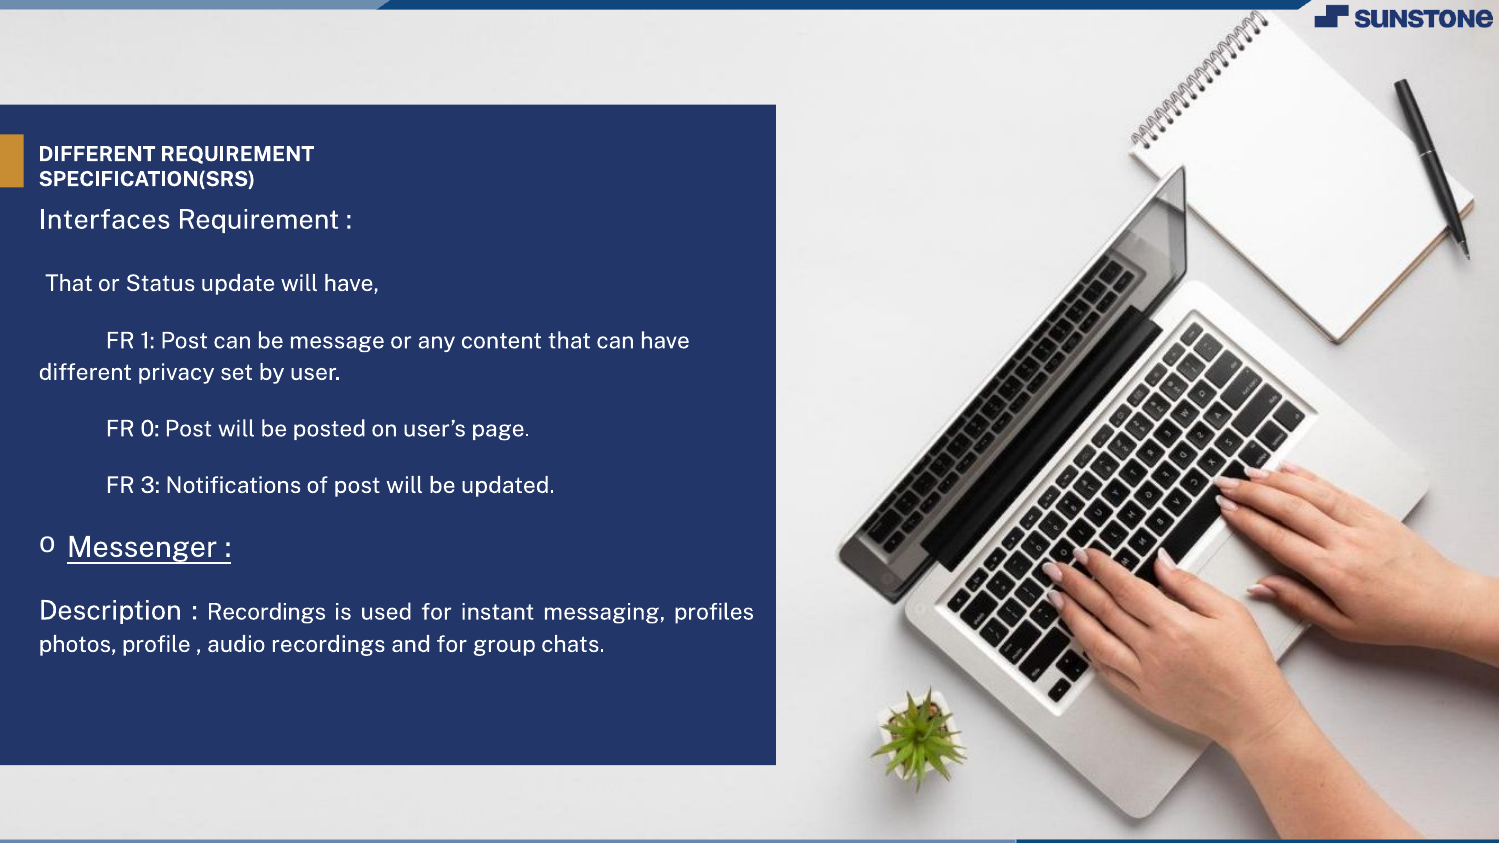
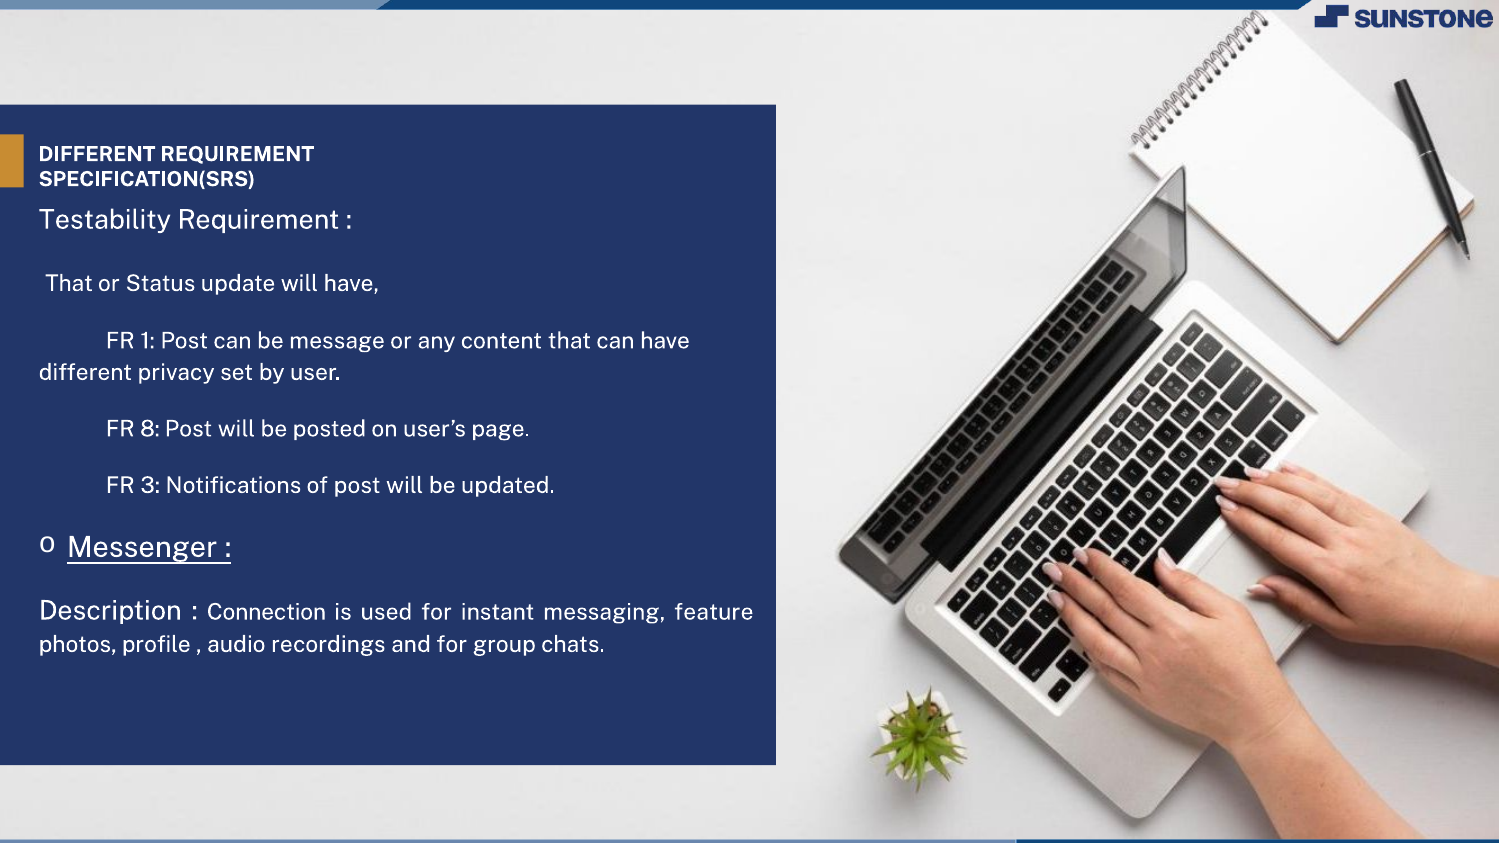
Interfaces: Interfaces -> Testability
0: 0 -> 8
Recordings at (266, 612): Recordings -> Connection
profiles: profiles -> feature
